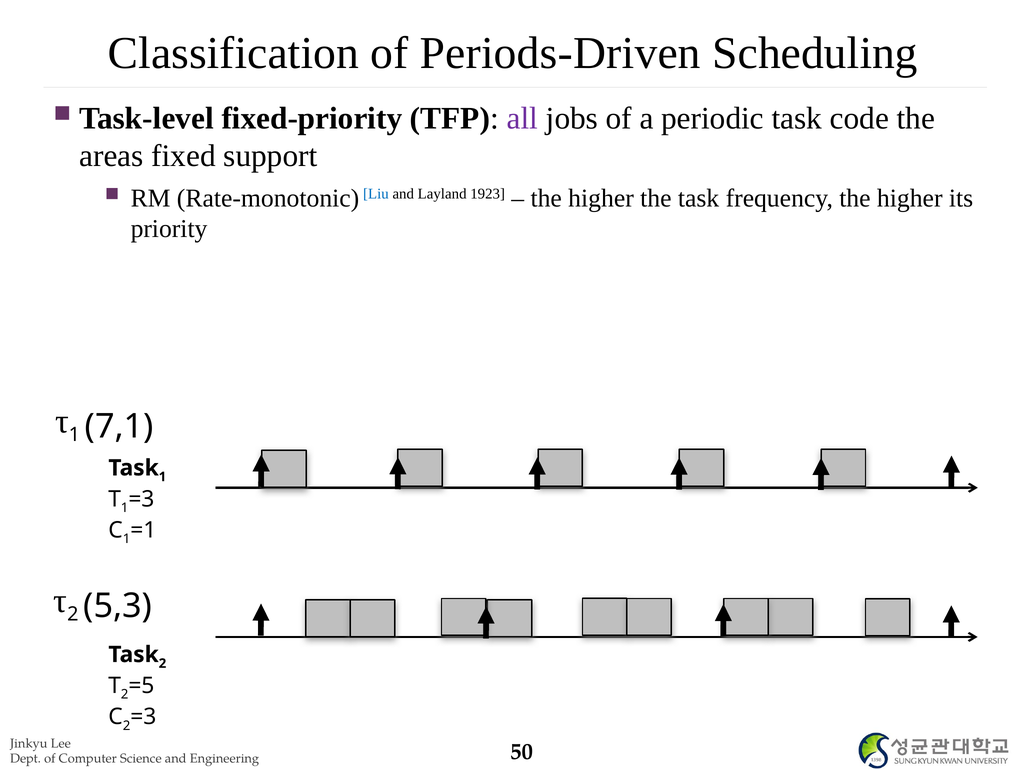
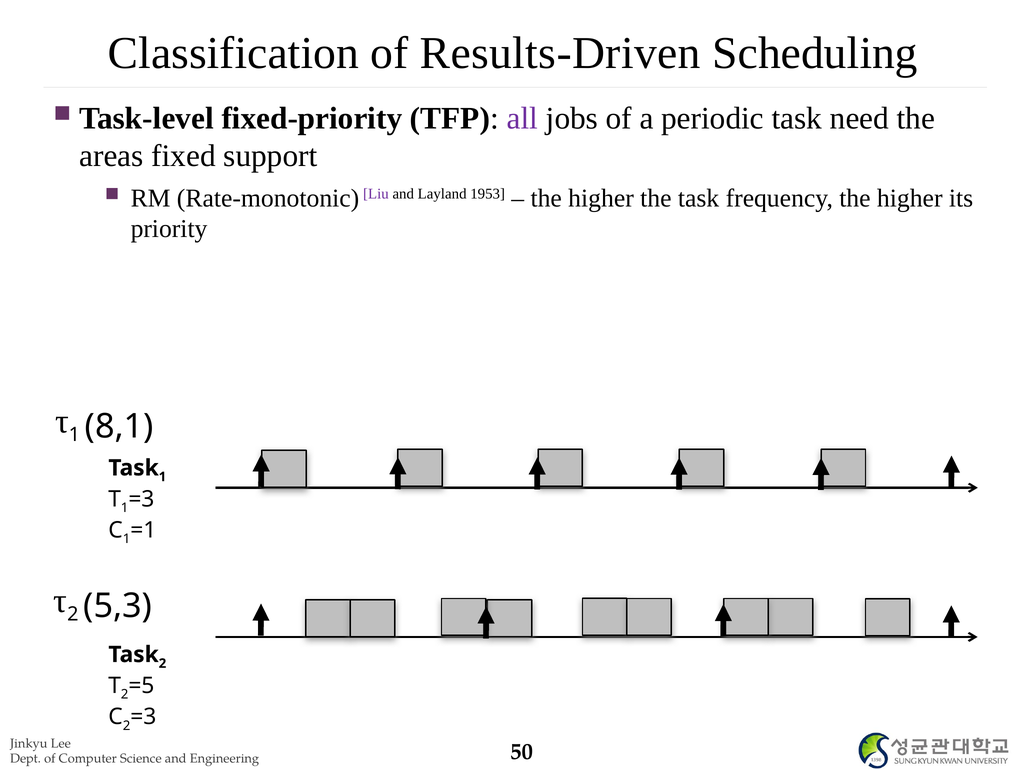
Periods-Driven: Periods-Driven -> Results-Driven
code: code -> need
Liu colour: blue -> purple
1923: 1923 -> 1953
7,1: 7,1 -> 8,1
